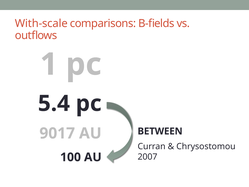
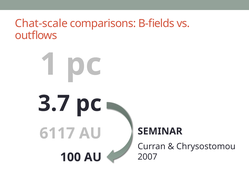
With-scale: With-scale -> Chat-scale
5.4: 5.4 -> 3.7
BETWEEN: BETWEEN -> SEMINAR
9017: 9017 -> 6117
